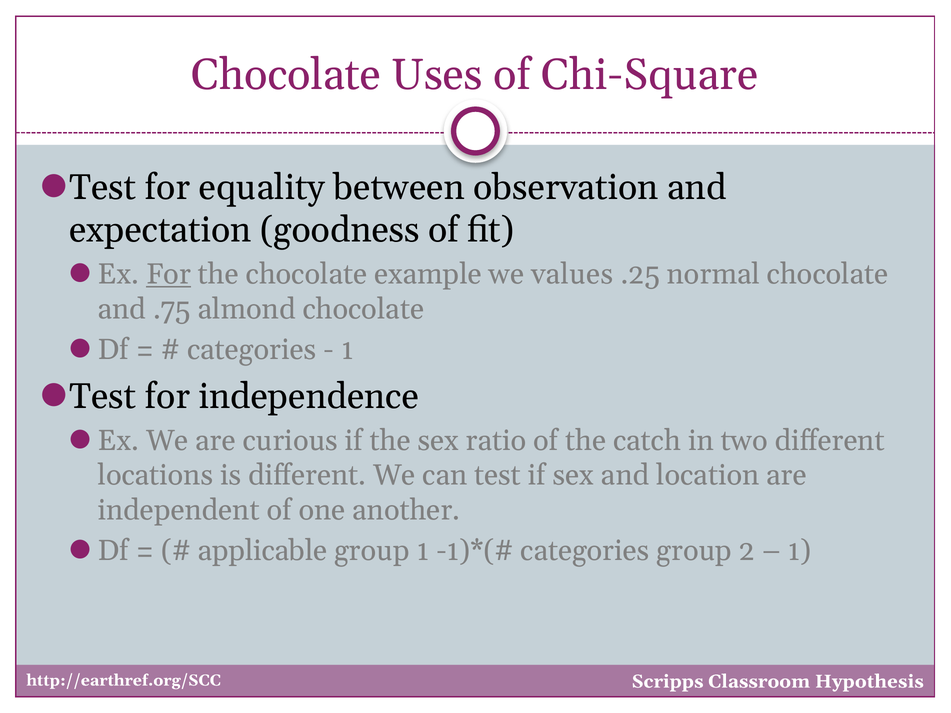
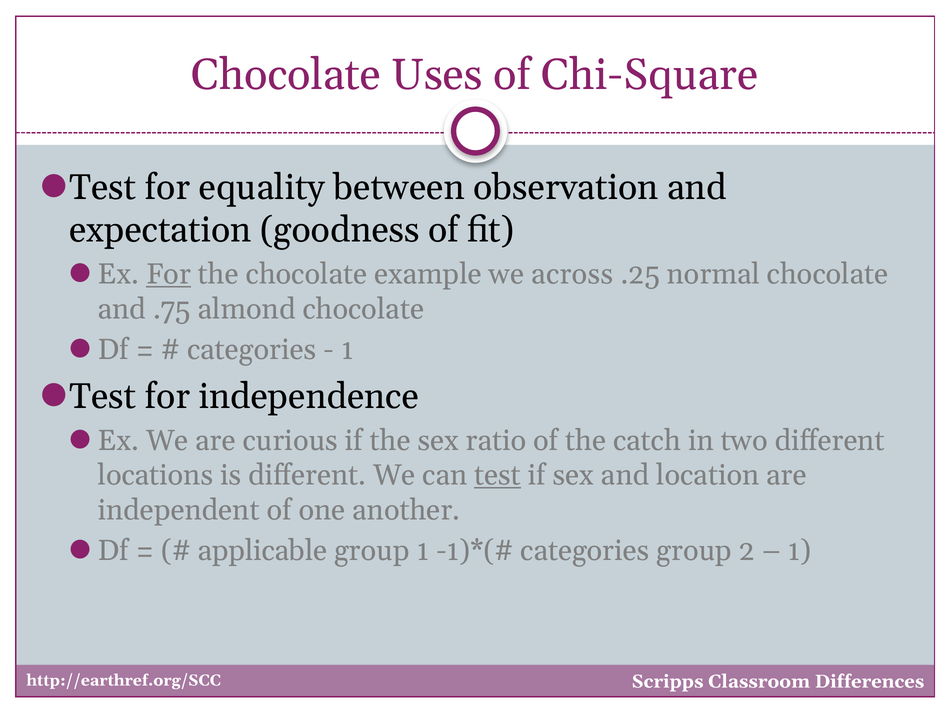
values: values -> across
test at (498, 475) underline: none -> present
Hypothesis: Hypothesis -> Differences
